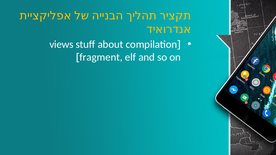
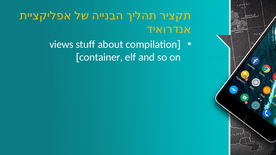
fragment: fragment -> container
